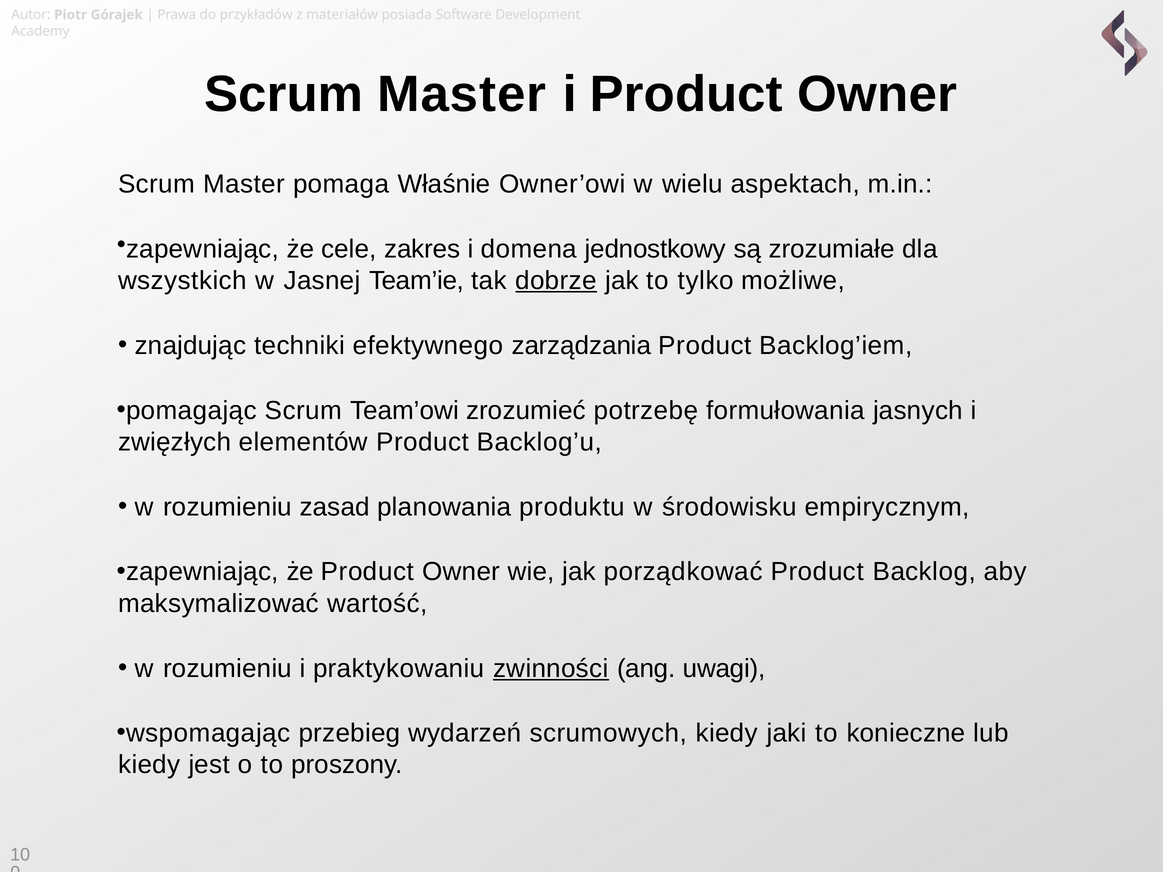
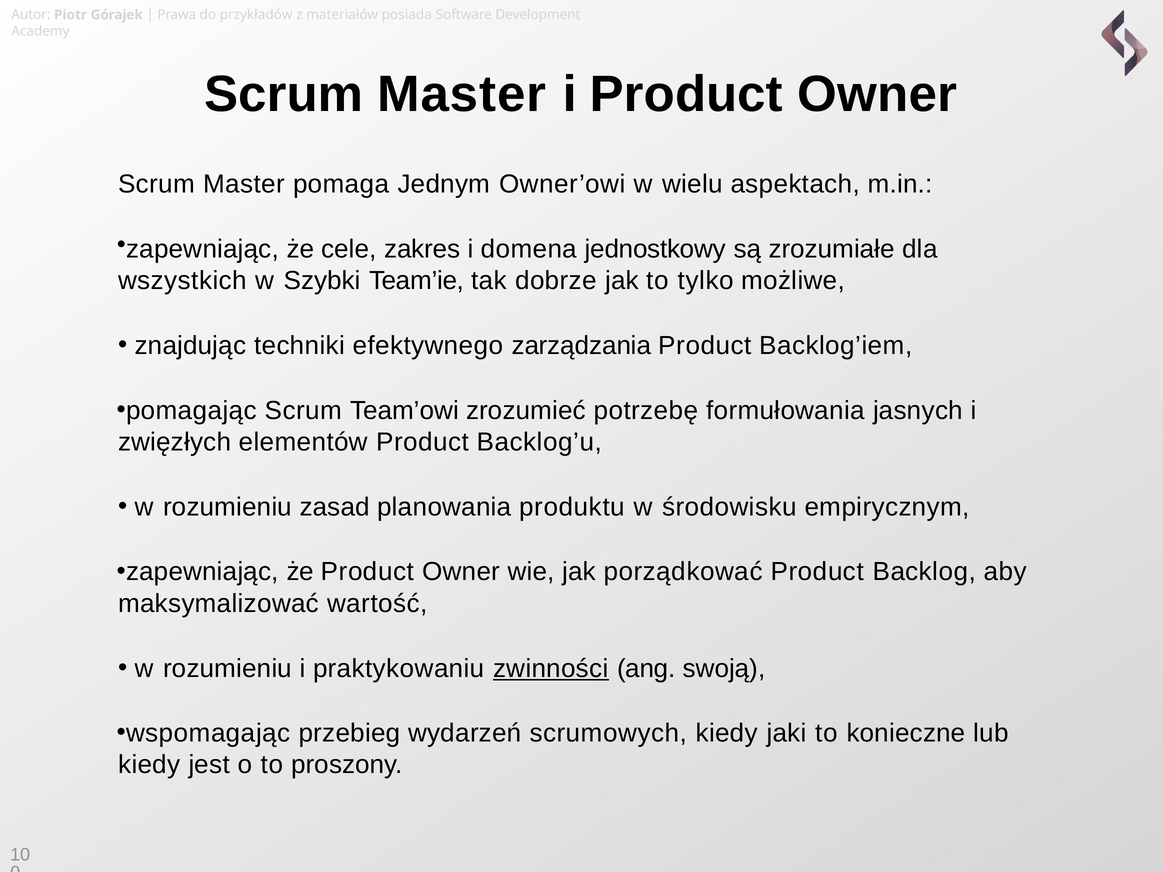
Właśnie: Właśnie -> Jednym
Jasnej: Jasnej -> Szybki
dobrze underline: present -> none
uwagi: uwagi -> swoją
